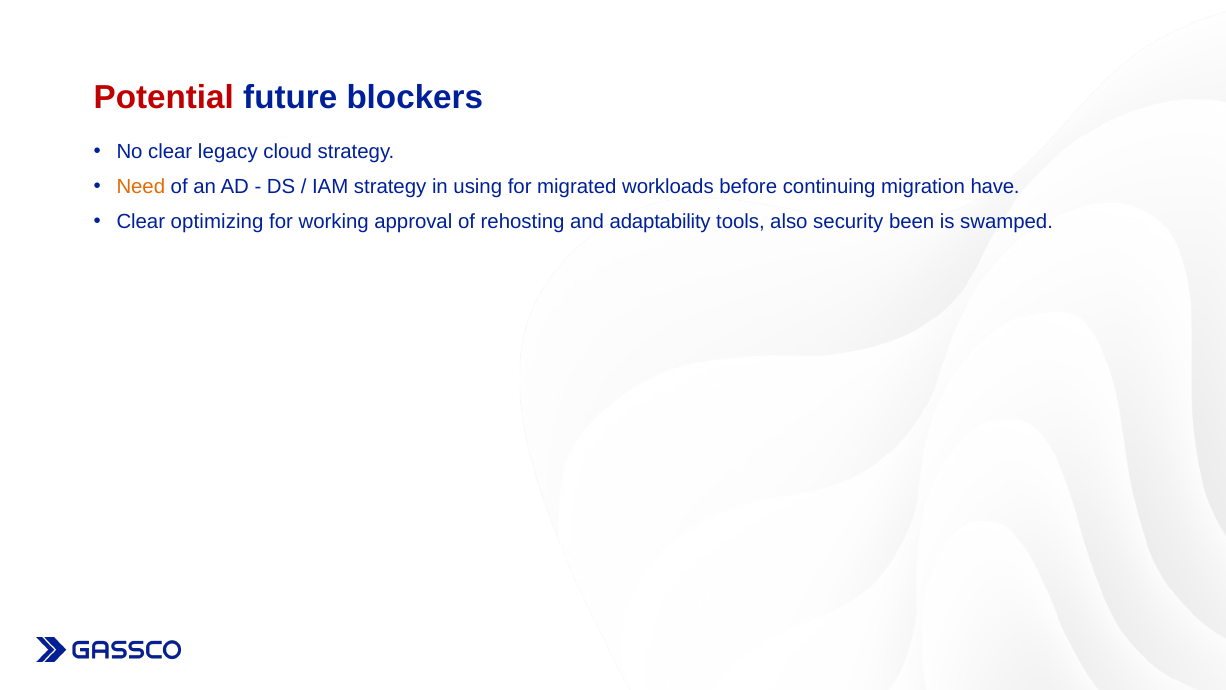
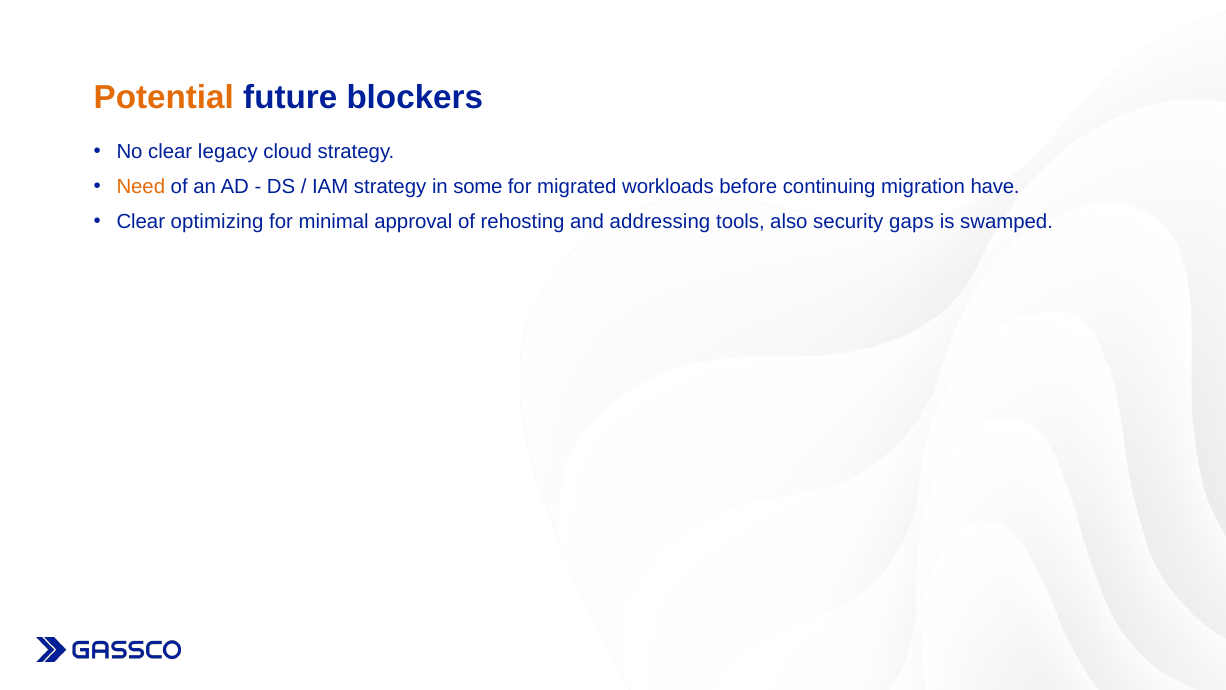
Potential colour: red -> orange
using: using -> some
working: working -> minimal
adaptability: adaptability -> addressing
been: been -> gaps
